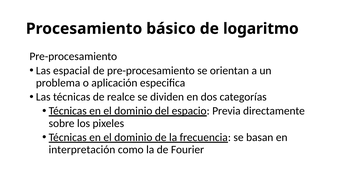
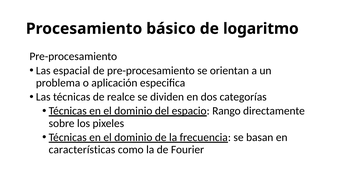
Previa: Previa -> Rango
interpretación: interpretación -> características
